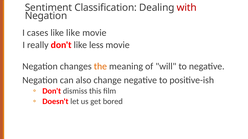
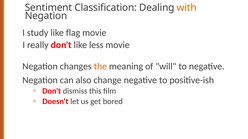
with colour: red -> orange
cases: cases -> study
like like: like -> flag
